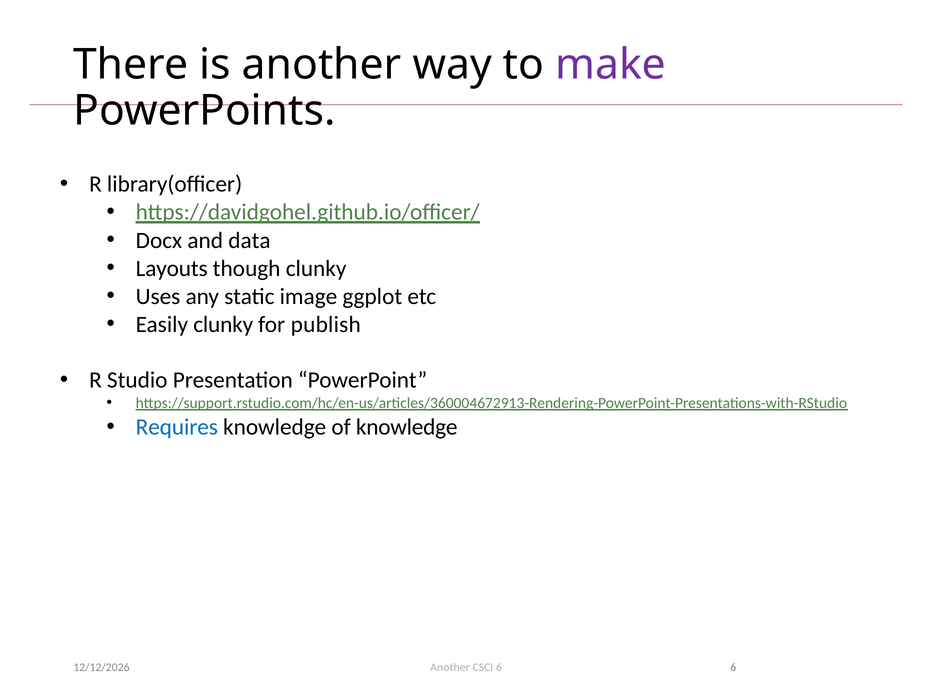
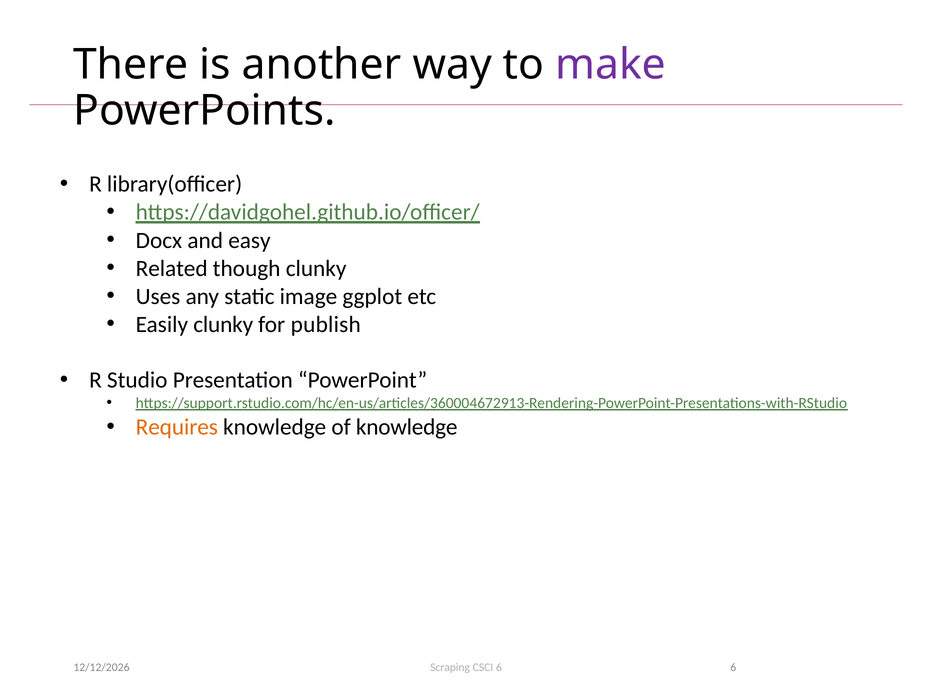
data: data -> easy
Layouts: Layouts -> Related
Requires colour: blue -> orange
Another at (450, 667): Another -> Scraping
